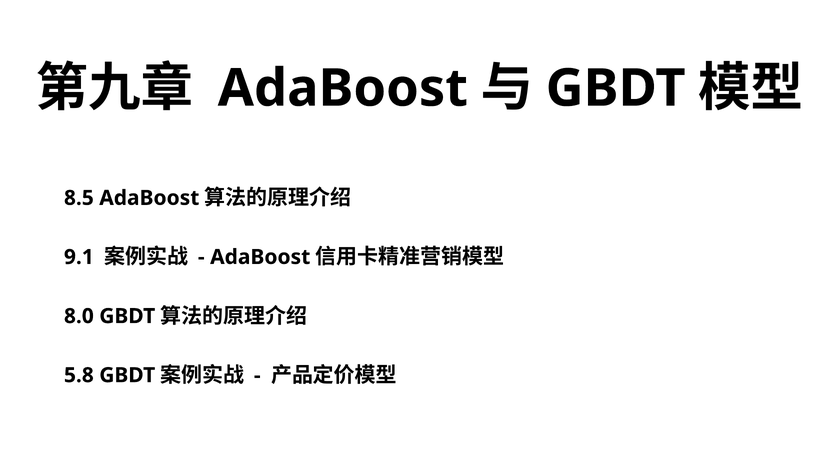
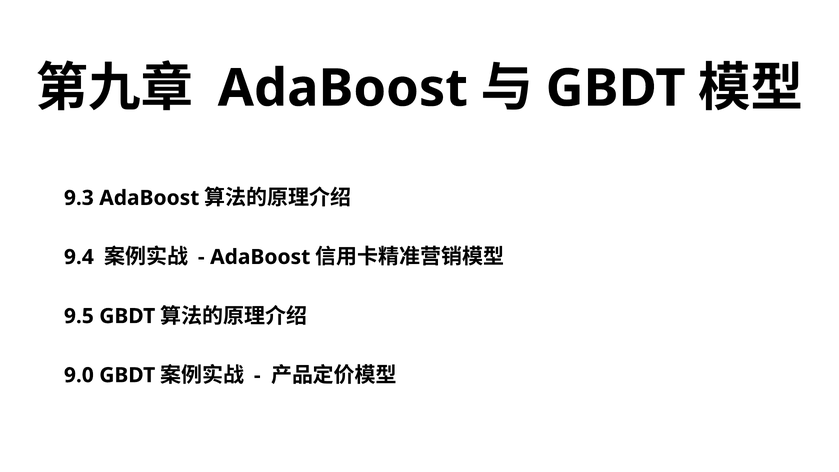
8.5: 8.5 -> 9.3
9.1: 9.1 -> 9.4
8.0: 8.0 -> 9.5
5.8: 5.8 -> 9.0
